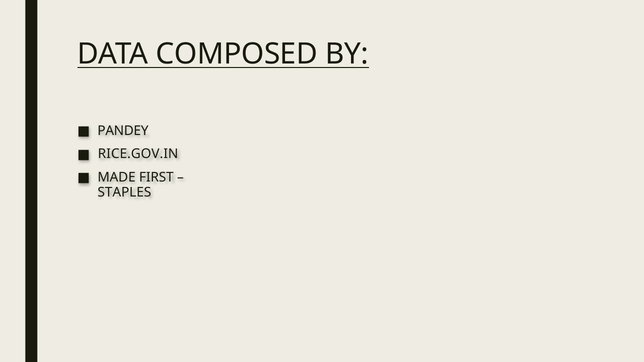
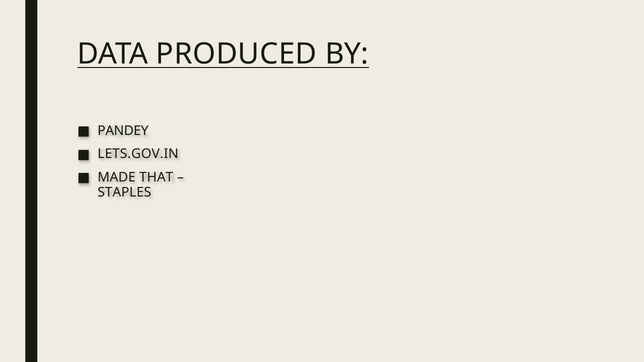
COMPOSED: COMPOSED -> PRODUCED
RICE.GOV.IN: RICE.GOV.IN -> LETS.GOV.IN
FIRST: FIRST -> THAT
